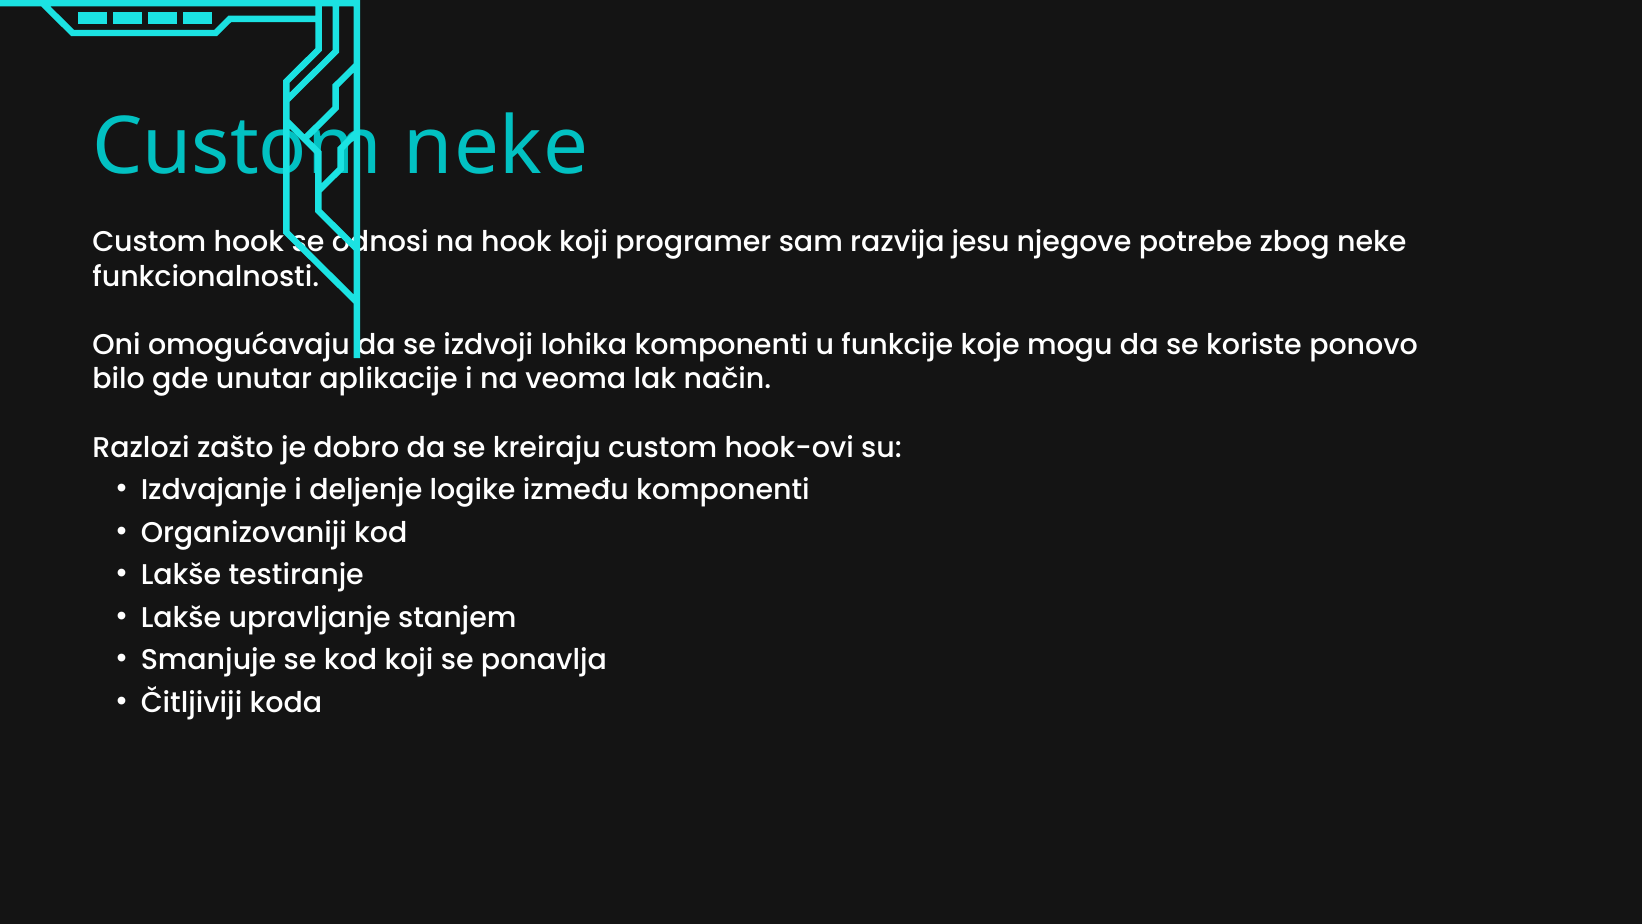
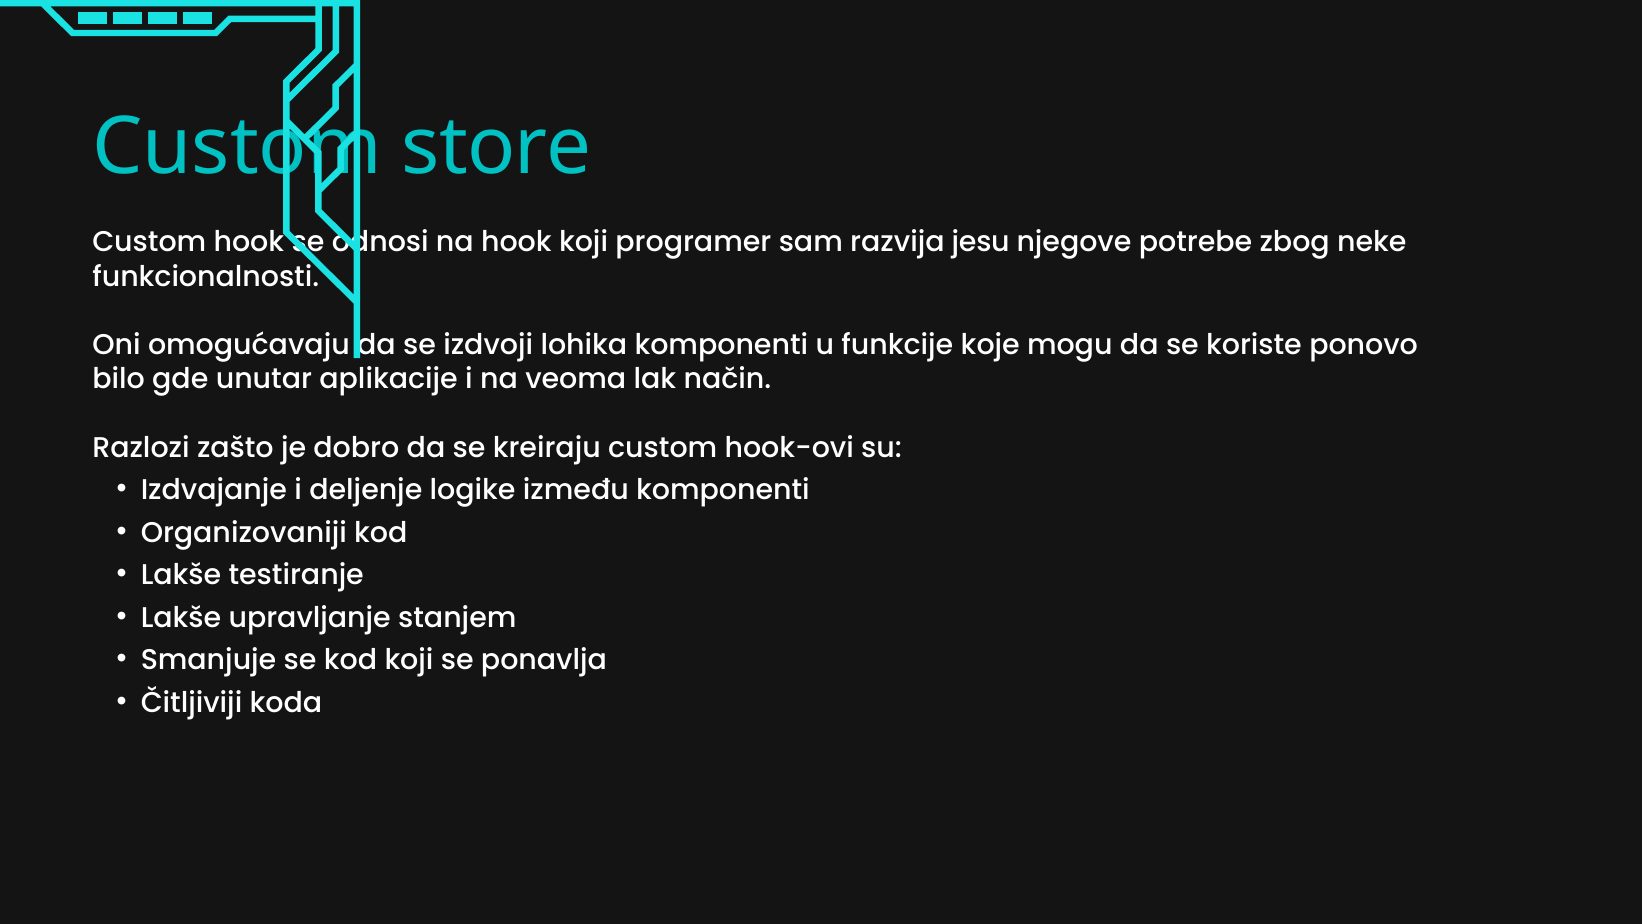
neke at (496, 147): neke -> store
